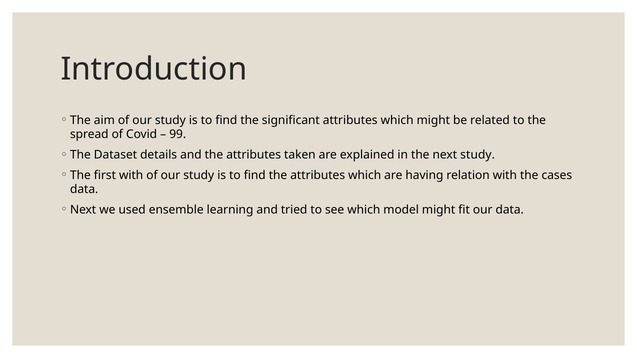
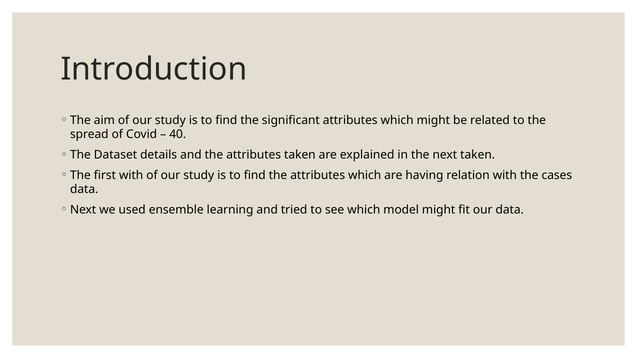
99: 99 -> 40
next study: study -> taken
